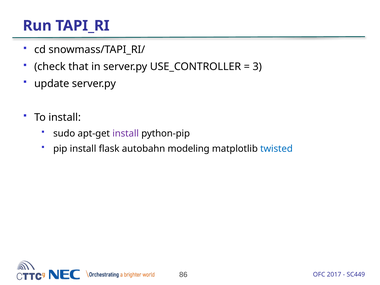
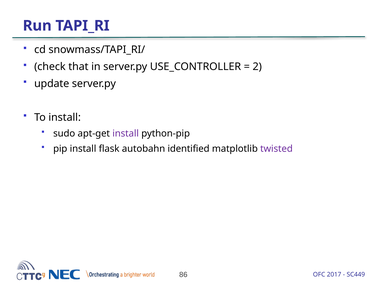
3: 3 -> 2
modeling: modeling -> identified
twisted colour: blue -> purple
